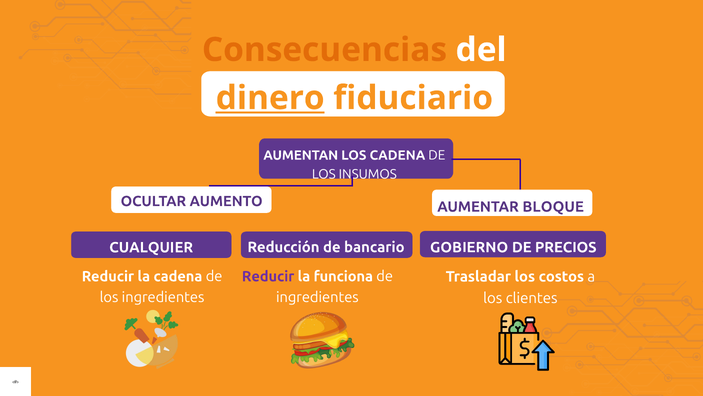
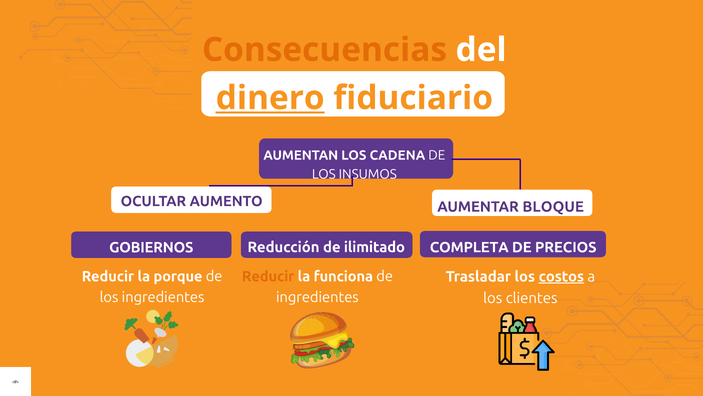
GOBIERNO: GOBIERNO -> COMPLETA
CUALQUIER: CUALQUIER -> GOBIERNOS
bancario: bancario -> ilimitado
la cadena: cadena -> porque
Reducir at (268, 276) colour: purple -> orange
costos underline: none -> present
